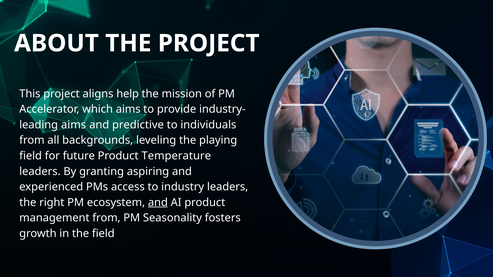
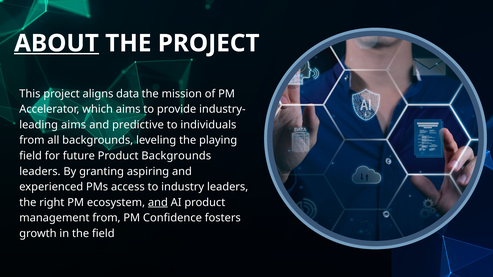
ABOUT underline: none -> present
help: help -> data
Product Temperature: Temperature -> Backgrounds
Seasonality: Seasonality -> Confidence
